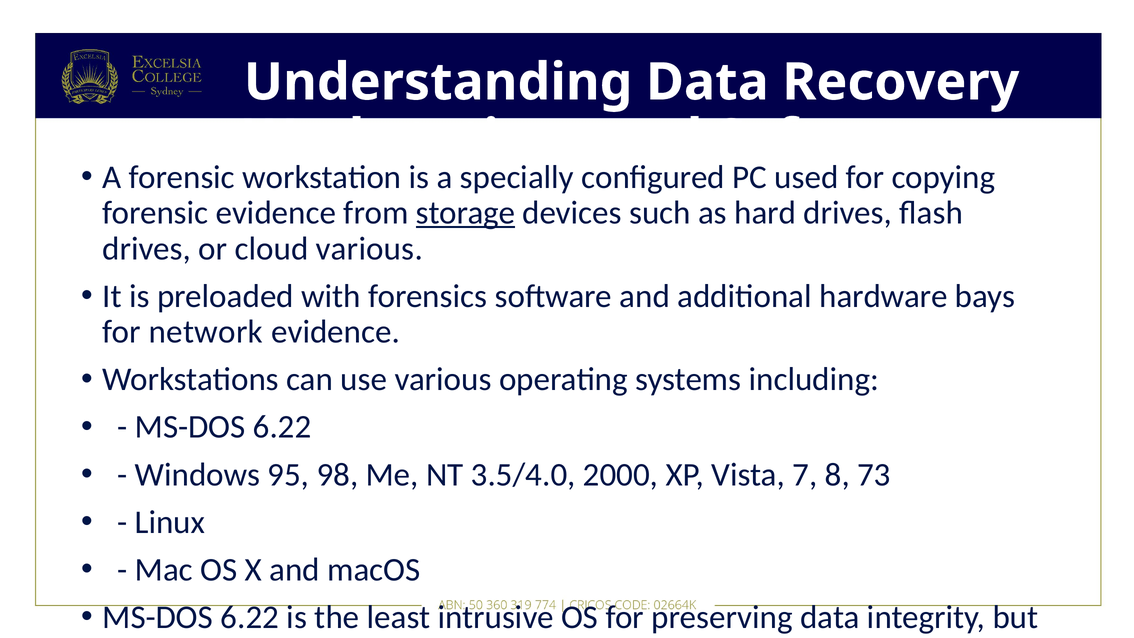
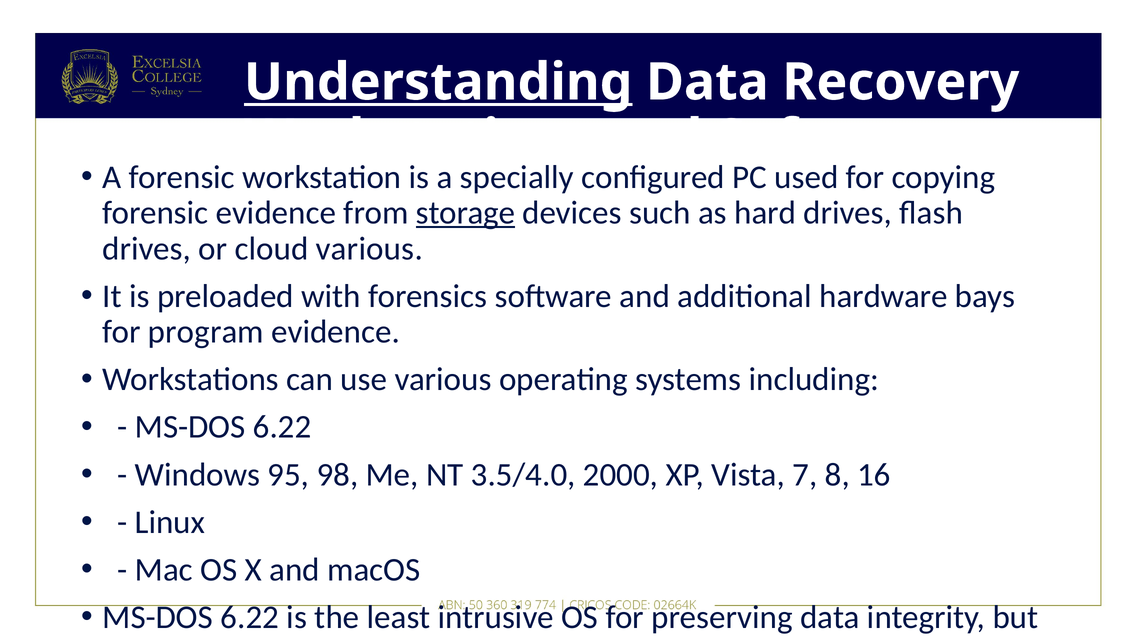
Understanding underline: none -> present
network: network -> program
73: 73 -> 16
